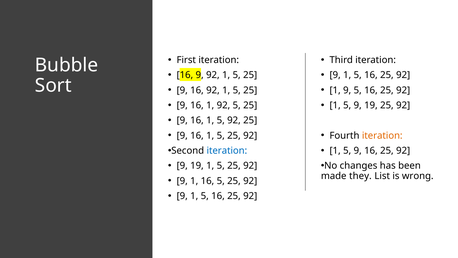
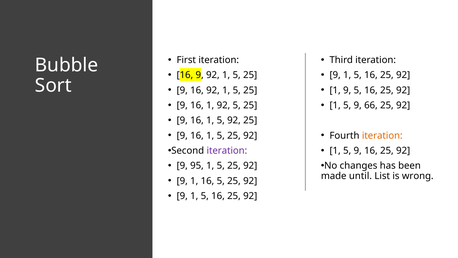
5 9 19: 19 -> 66
iteration at (227, 150) colour: blue -> purple
19 at (197, 166): 19 -> 95
they: they -> until
